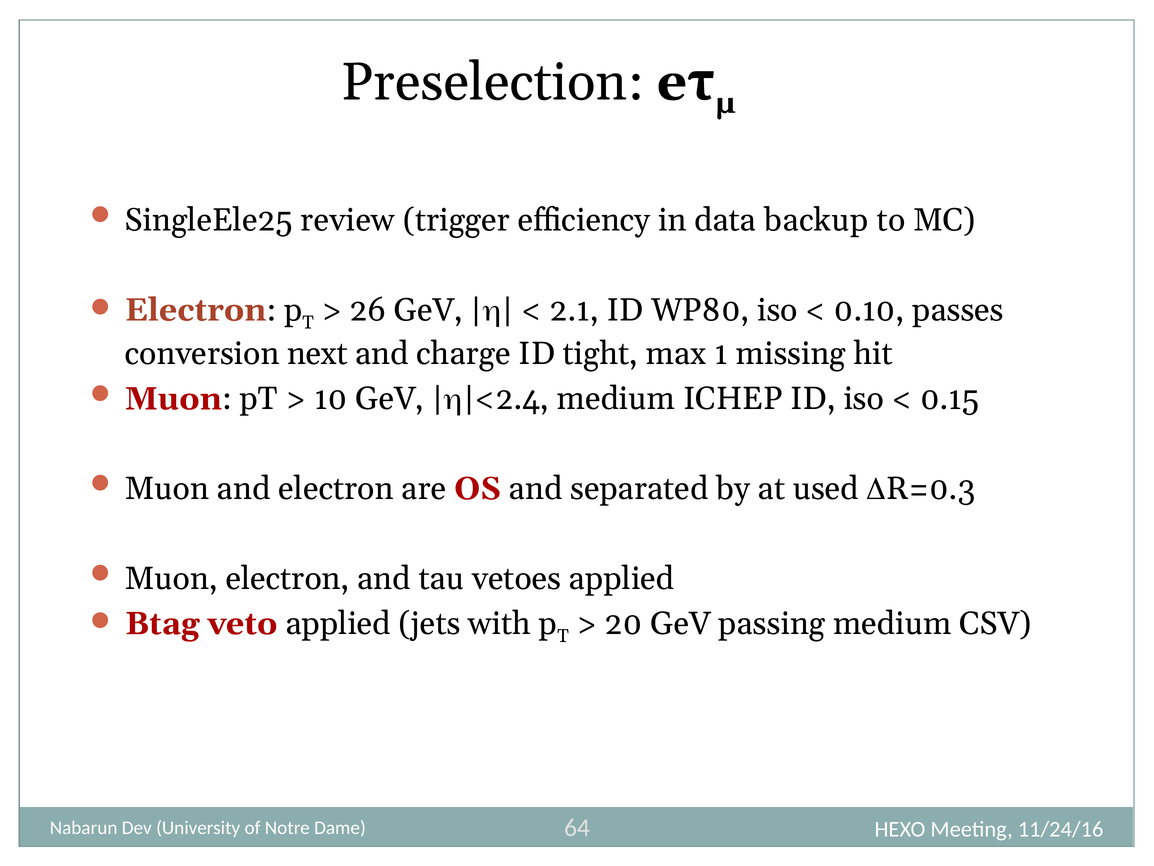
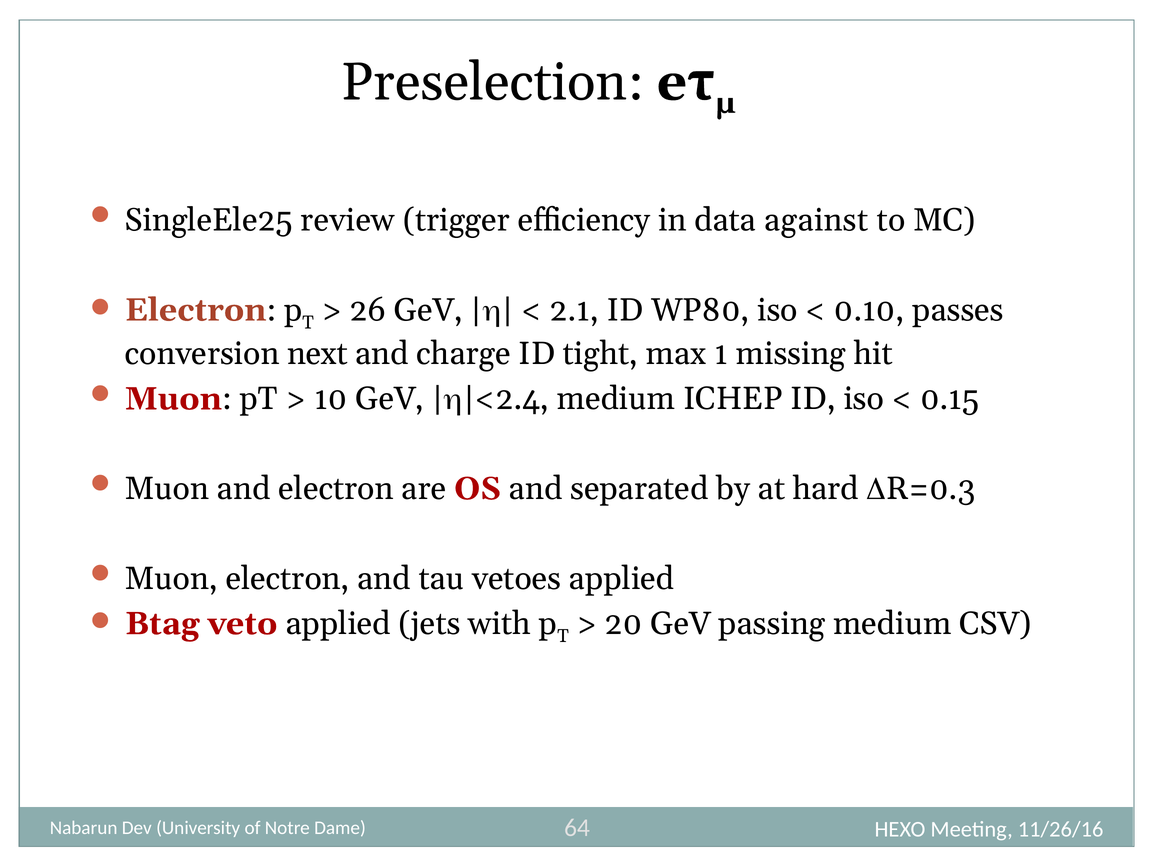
backup: backup -> against
used: used -> hard
11/24/16: 11/24/16 -> 11/26/16
